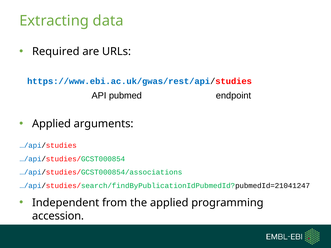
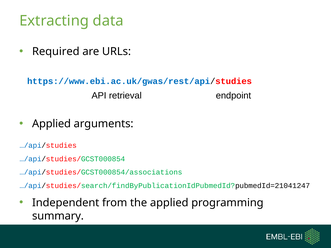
pubmed: pubmed -> retrieval
accession: accession -> summary
